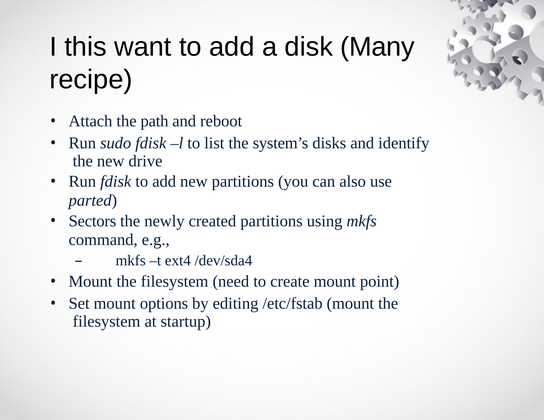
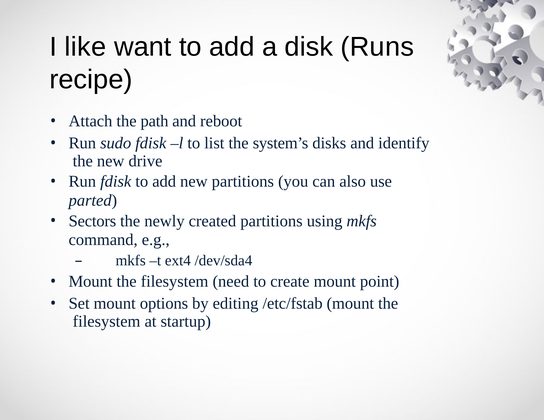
this: this -> like
Many: Many -> Runs
